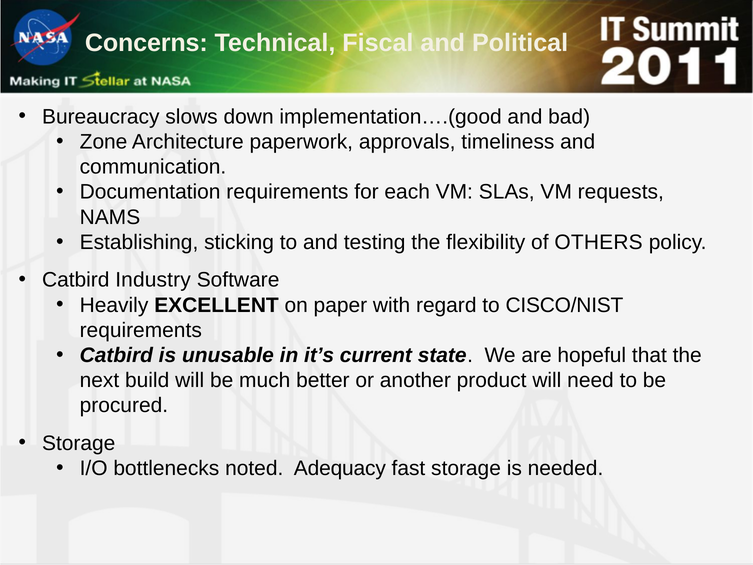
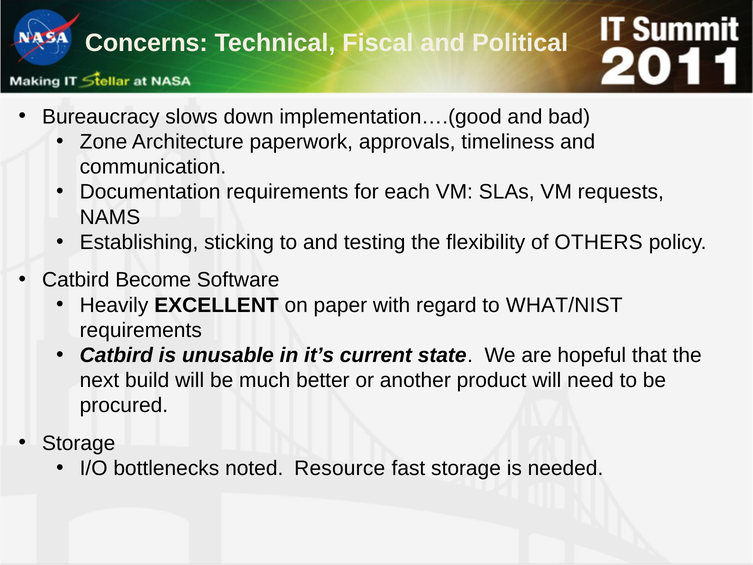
Industry: Industry -> Become
CISCO/NIST: CISCO/NIST -> WHAT/NIST
Adequacy: Adequacy -> Resource
